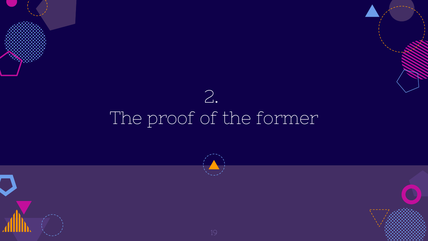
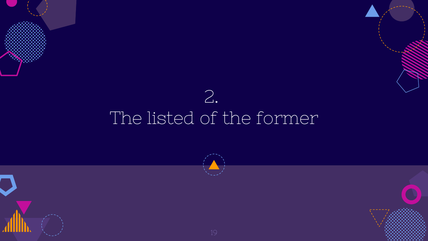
proof: proof -> listed
